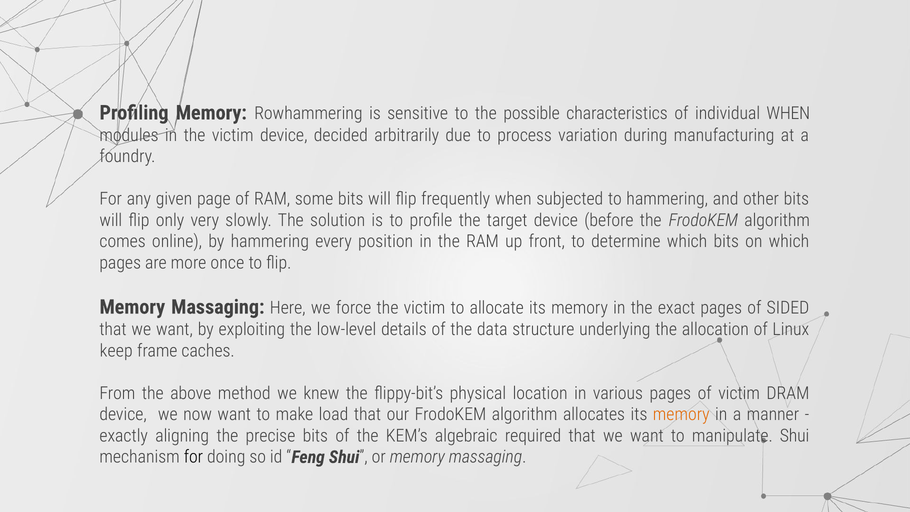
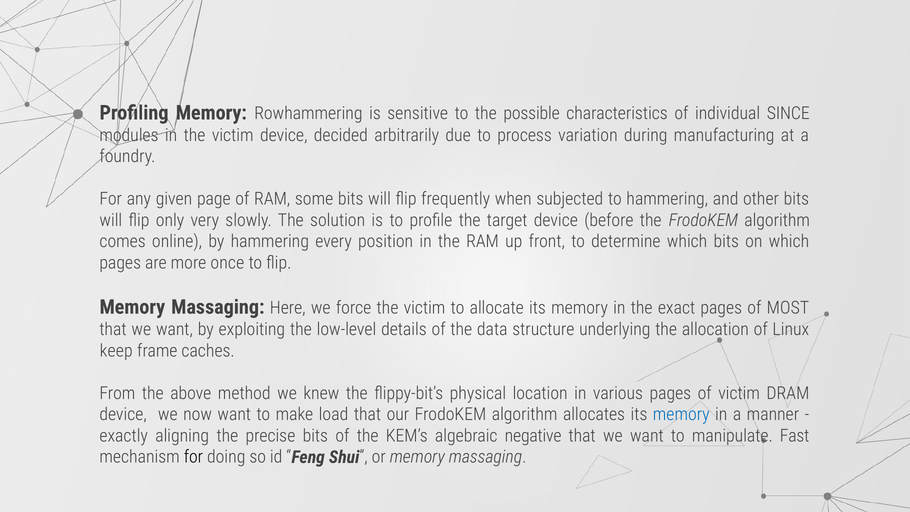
individual WHEN: WHEN -> SINCE
SIDED: SIDED -> MOST
memory at (681, 415) colour: orange -> blue
required: required -> negative
manipulate Shui: Shui -> Fast
